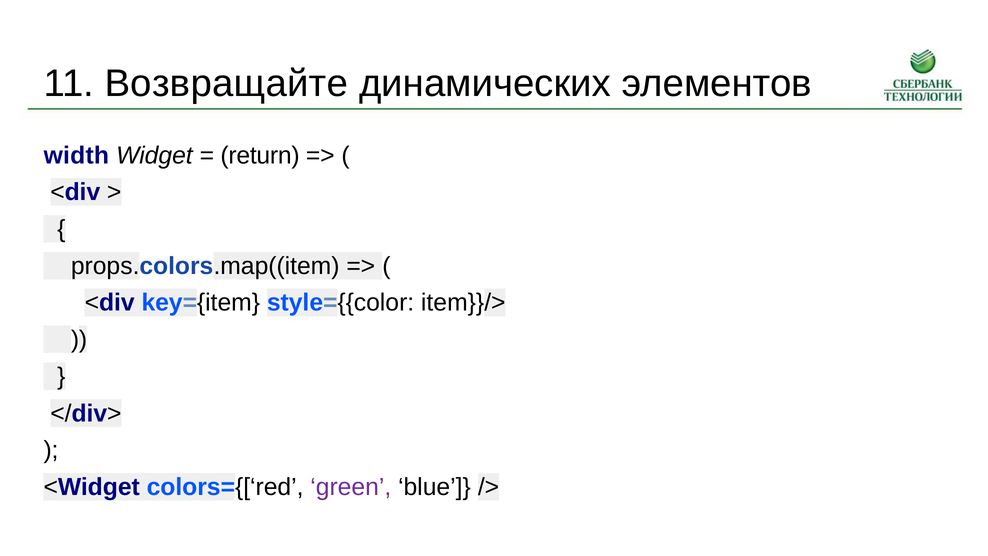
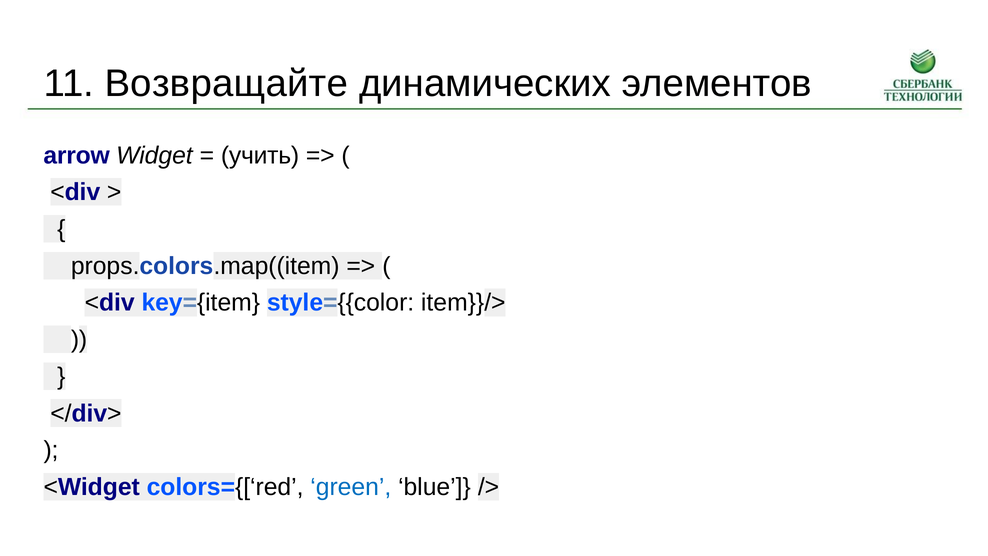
width: width -> arrow
return: return -> учить
green colour: purple -> blue
